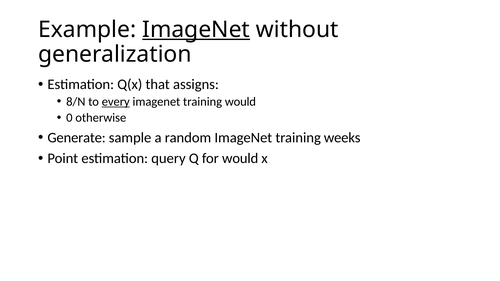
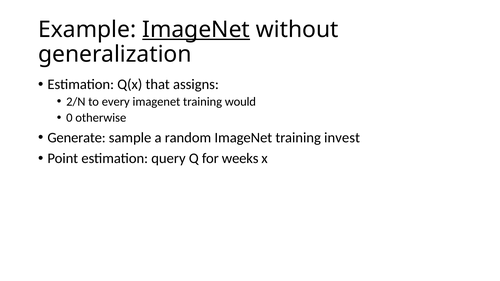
8/N: 8/N -> 2/N
every underline: present -> none
weeks: weeks -> invest
for would: would -> weeks
